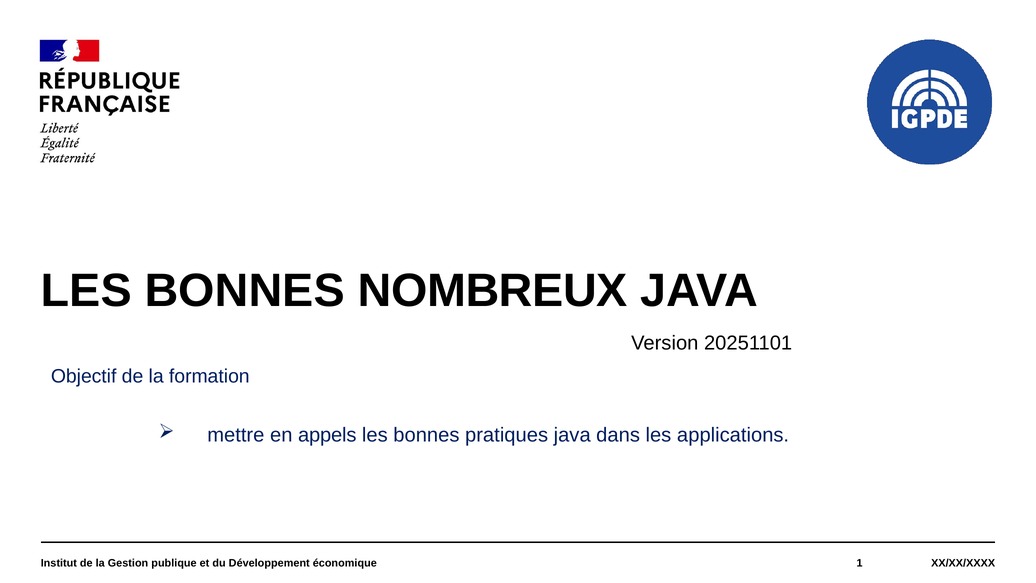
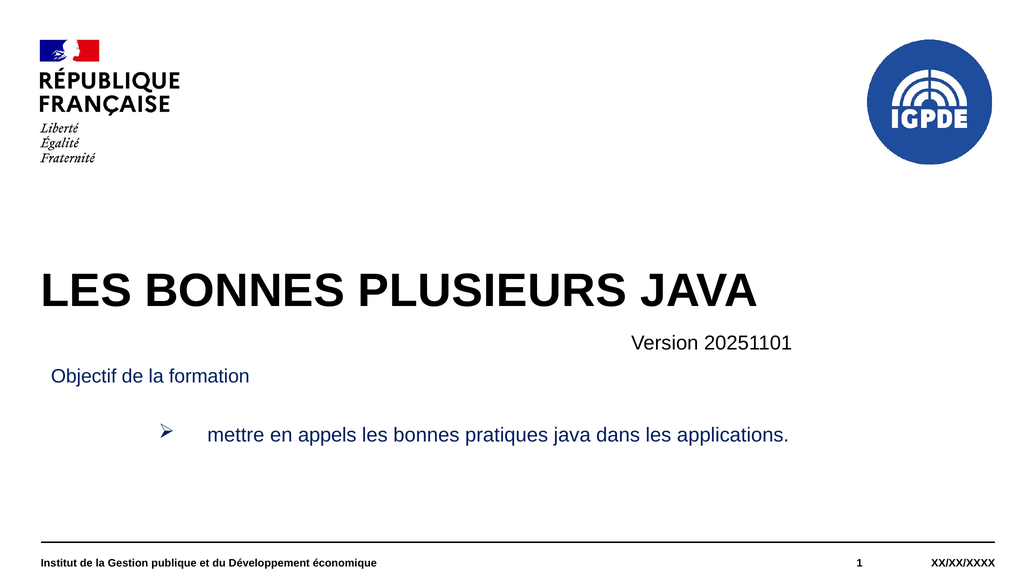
NOMBREUX: NOMBREUX -> PLUSIEURS
